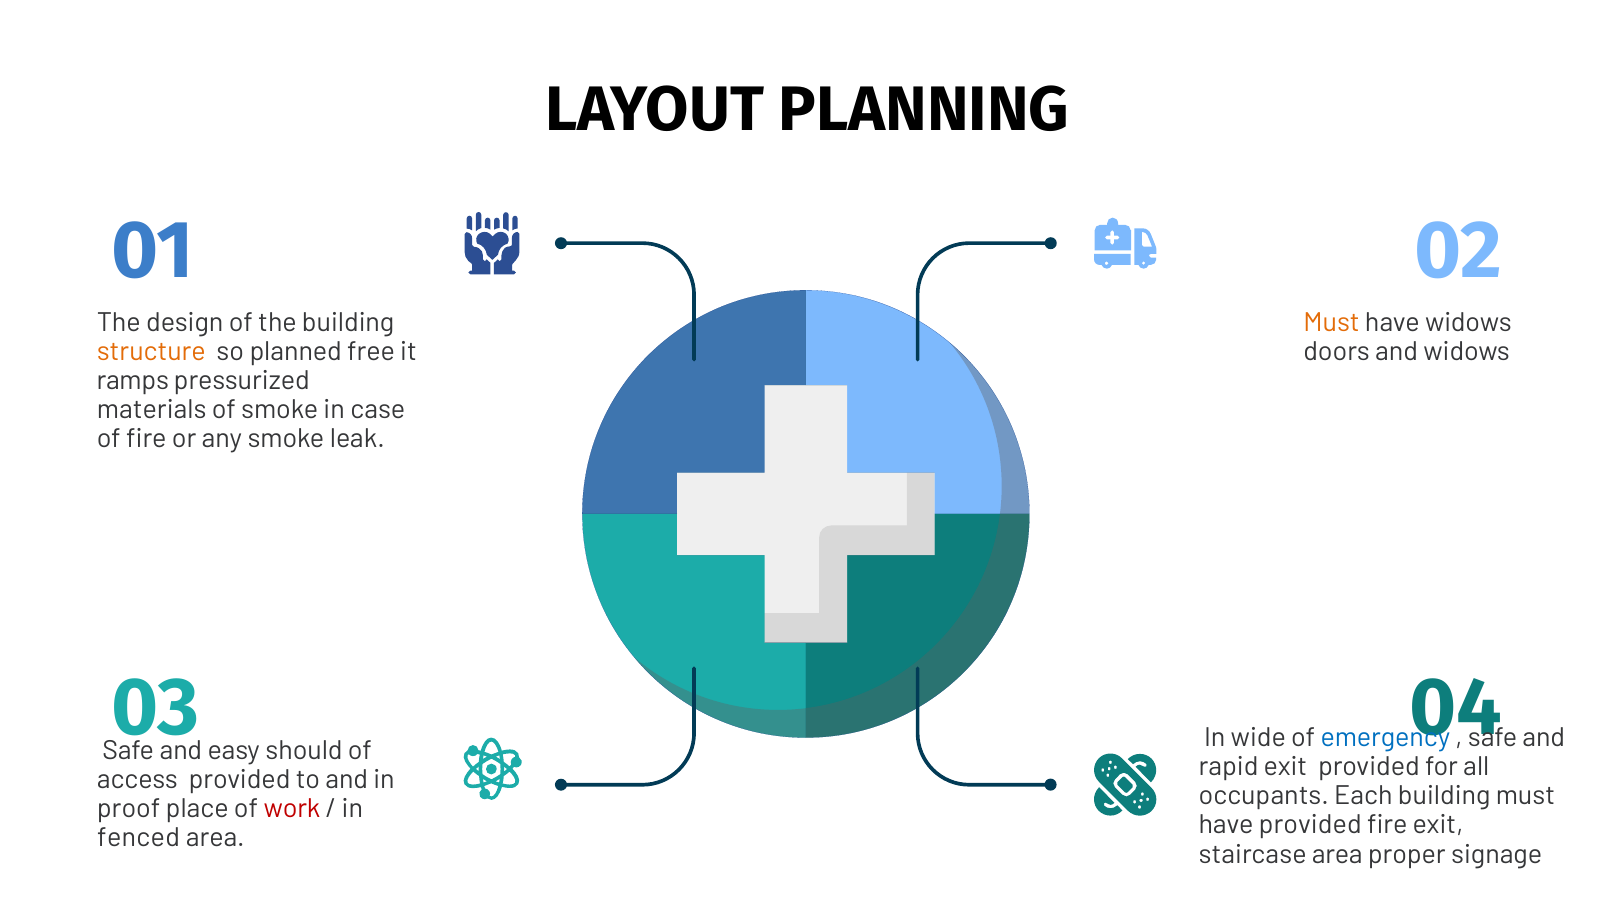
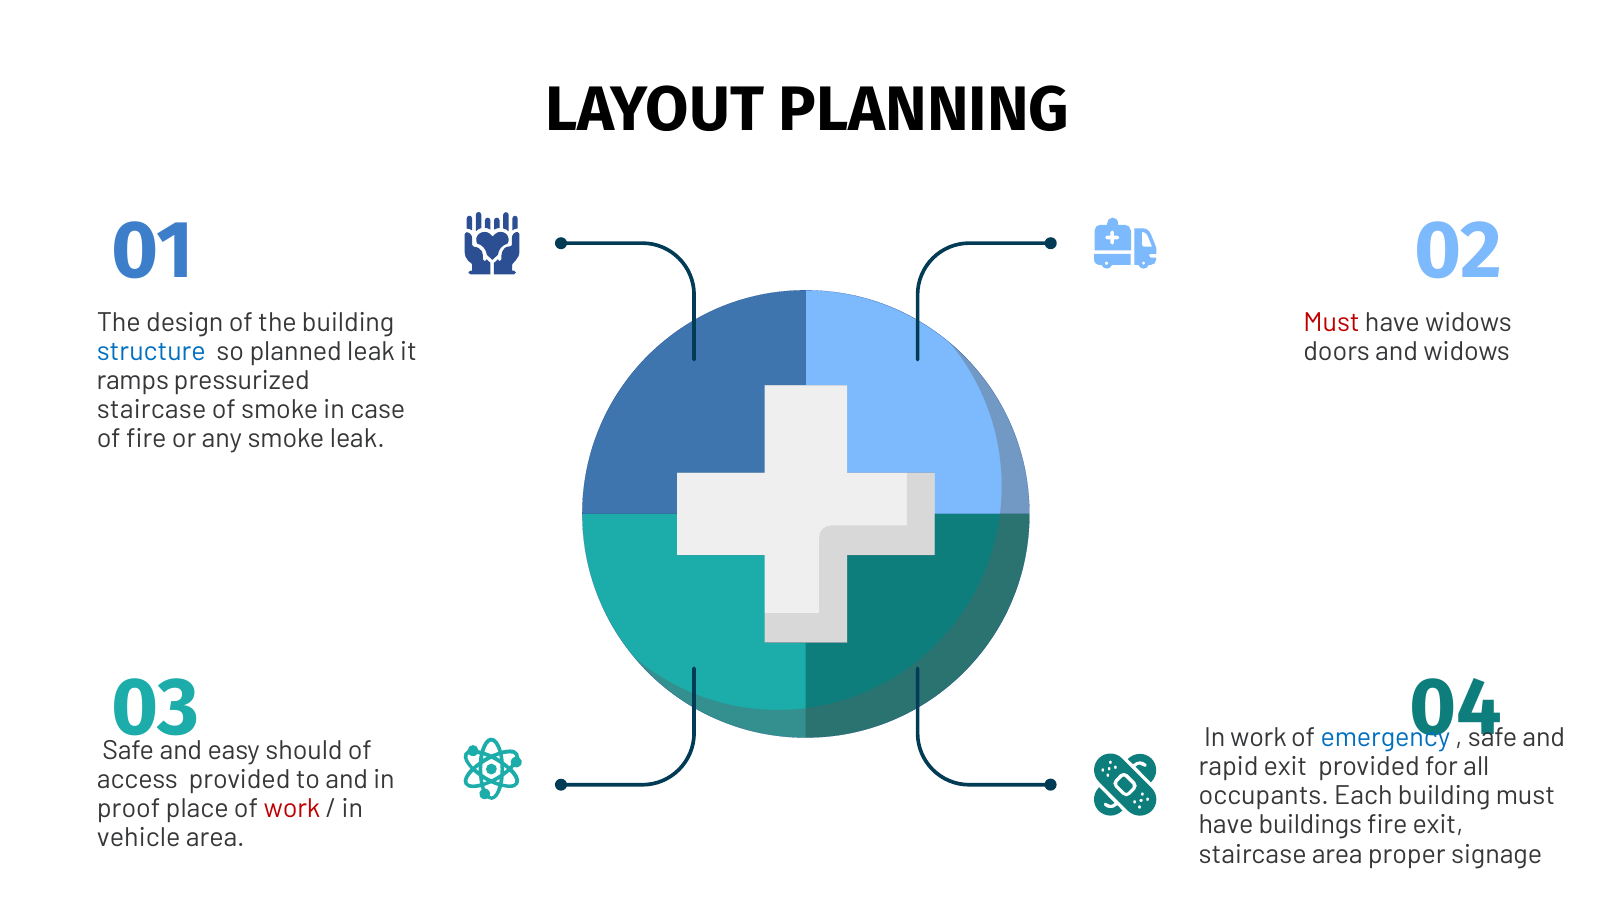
Must at (1332, 322) colour: orange -> red
structure colour: orange -> blue
planned free: free -> leak
materials at (152, 409): materials -> staircase
In wide: wide -> work
have provided: provided -> buildings
fenced: fenced -> vehicle
